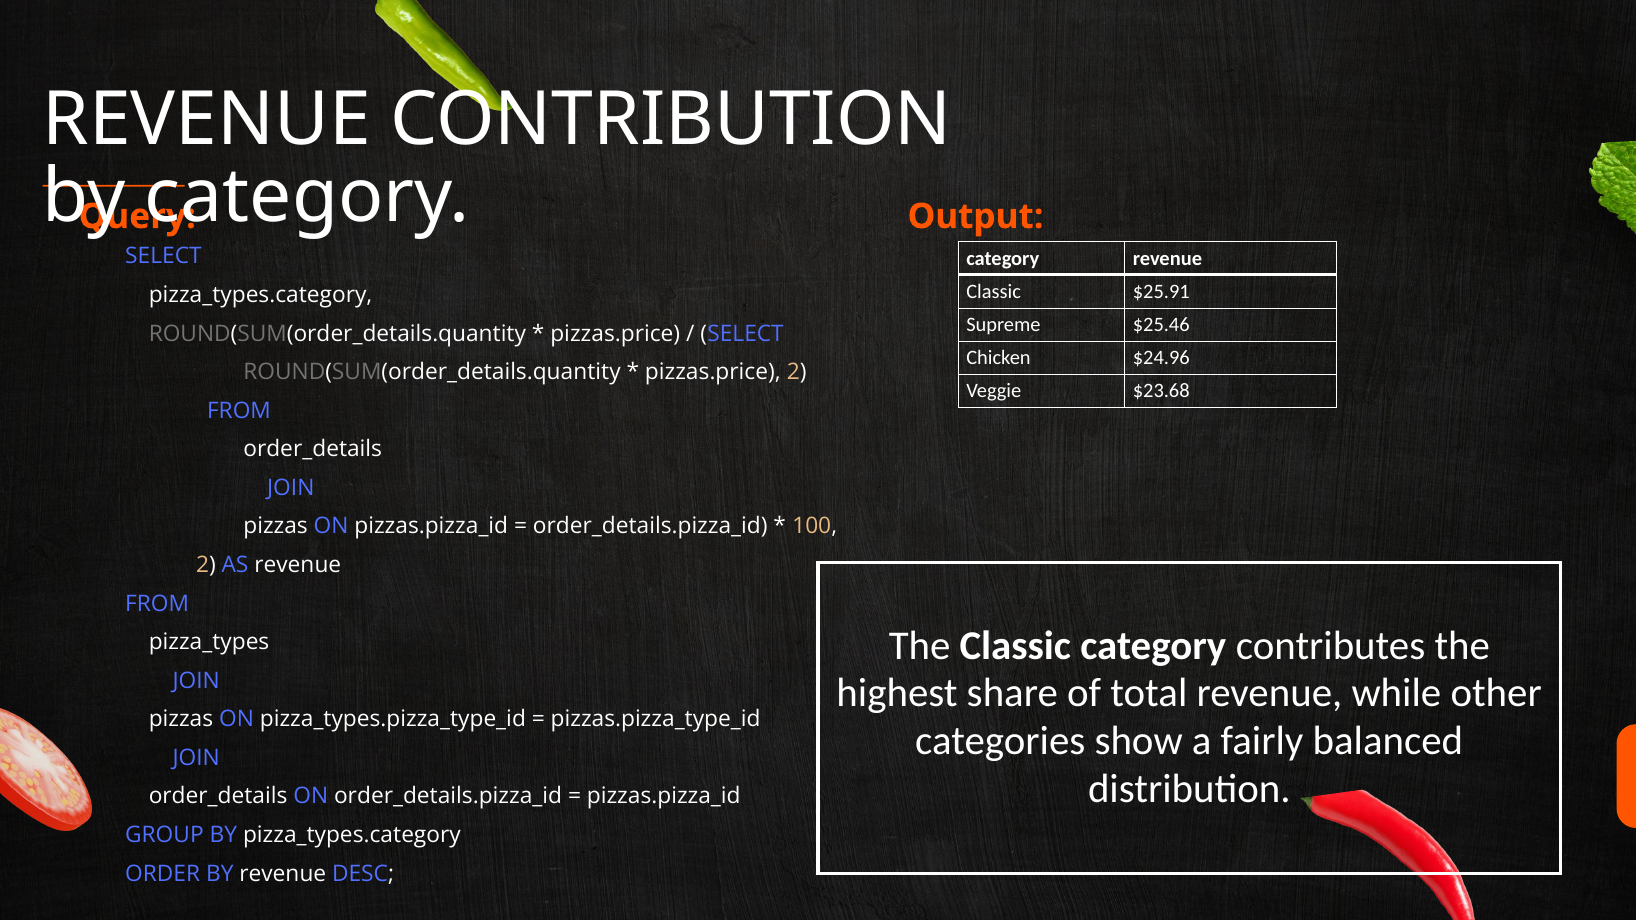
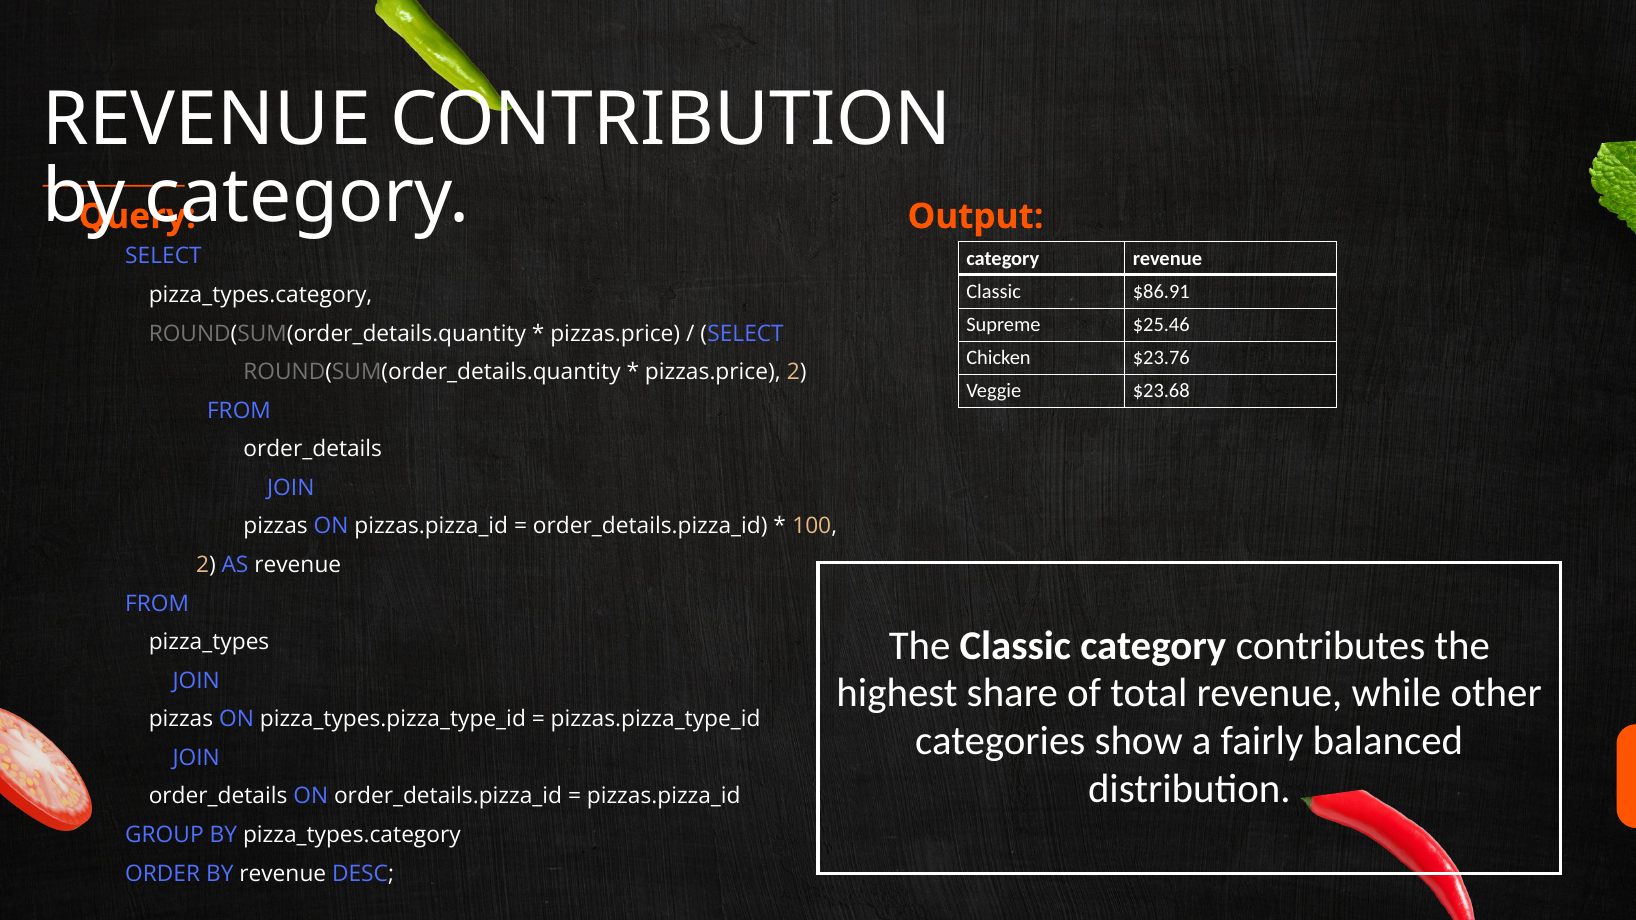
$25.91: $25.91 -> $86.91
$24.96: $24.96 -> $23.76
